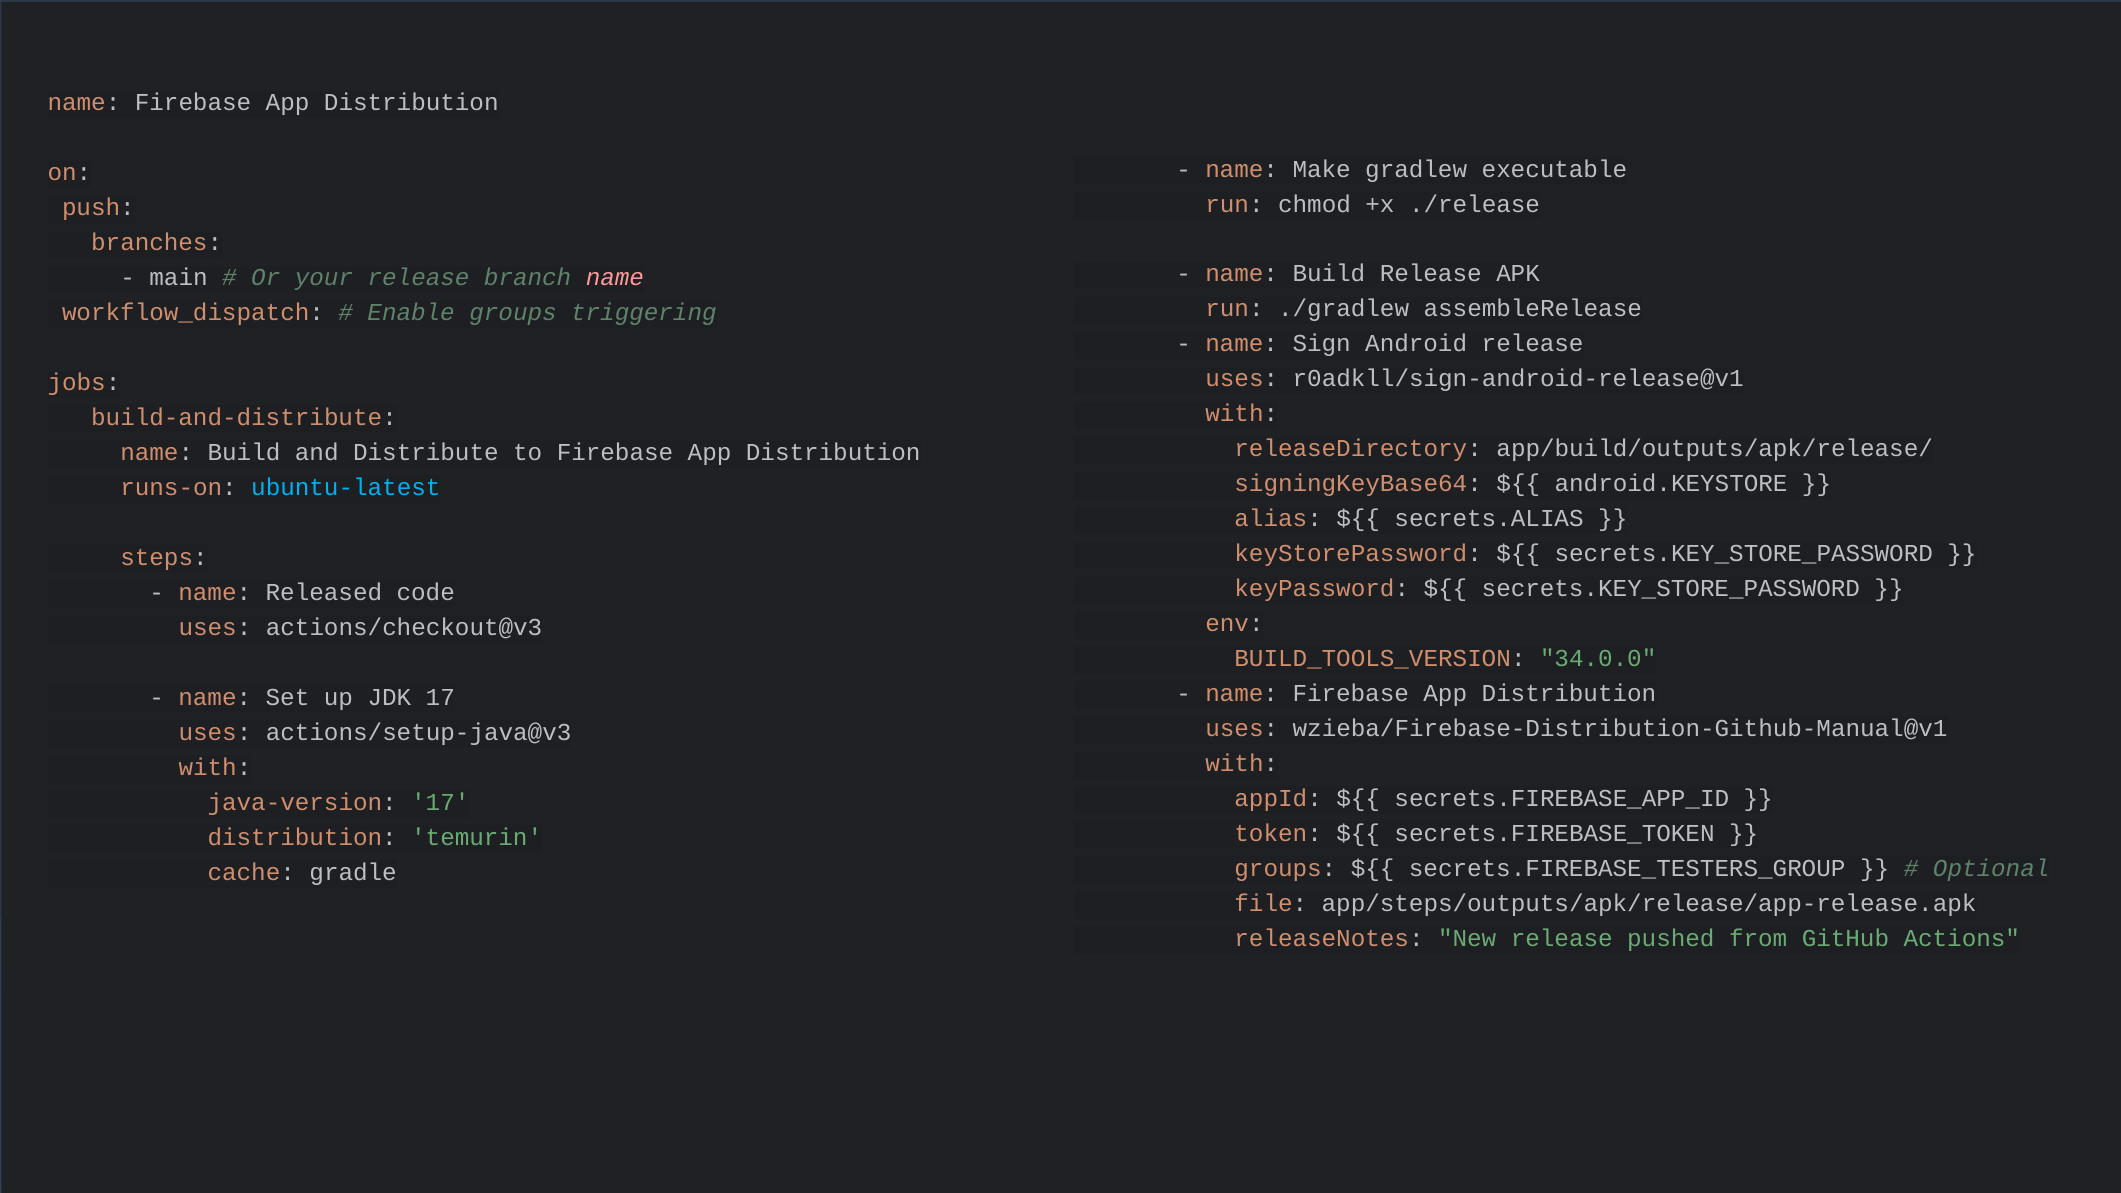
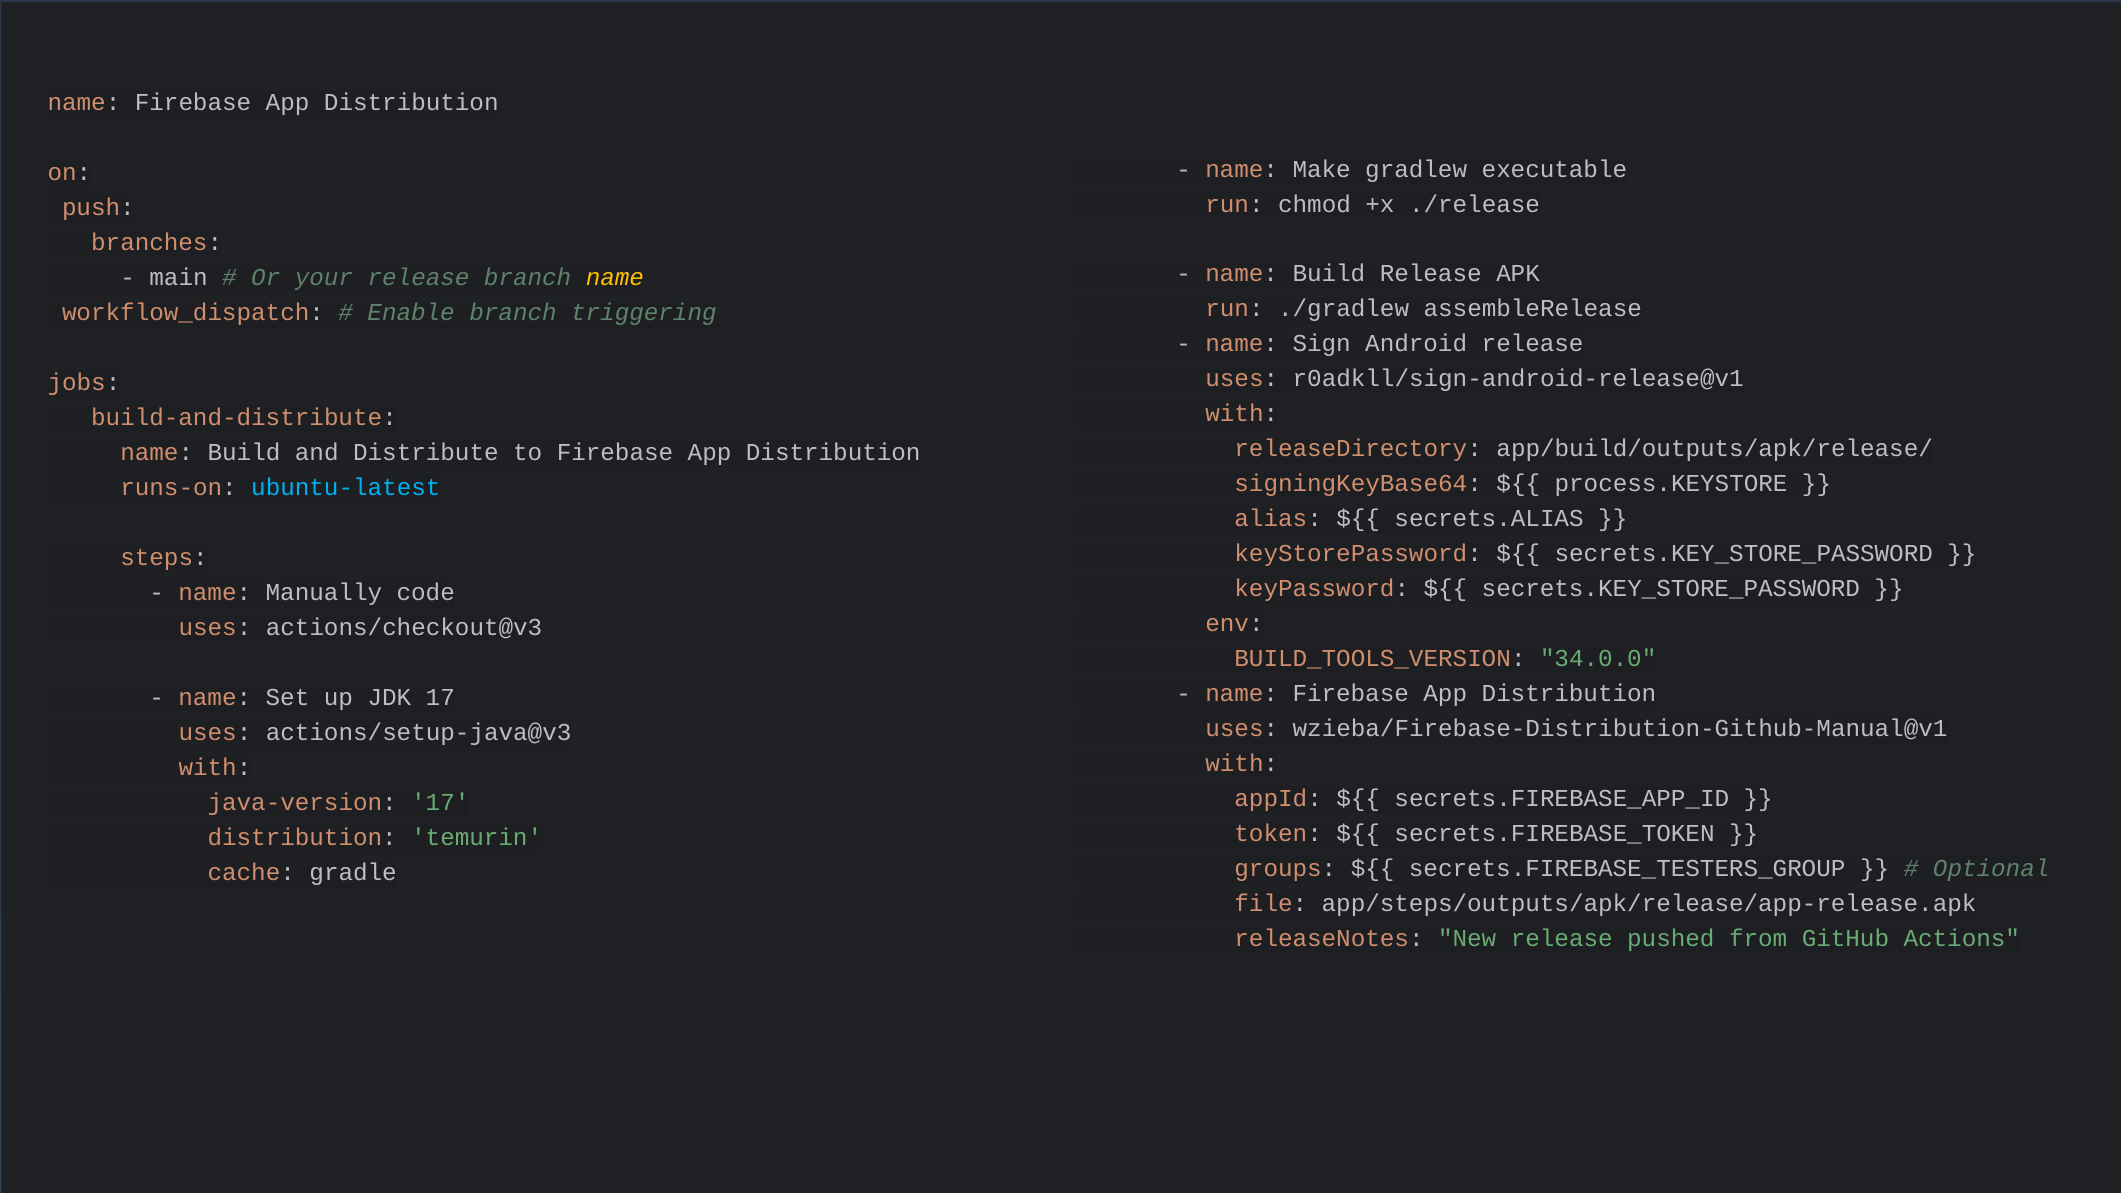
name at (615, 278) colour: pink -> yellow
Enable groups: groups -> branch
android.KEYSTORE: android.KEYSTORE -> process.KEYSTORE
Released: Released -> Manually
